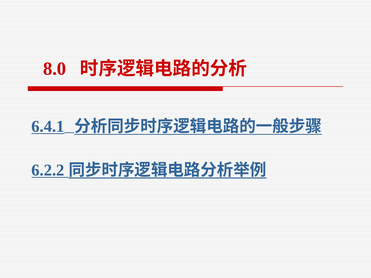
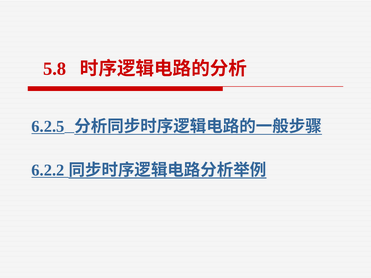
8.0: 8.0 -> 5.8
6.4.1: 6.4.1 -> 6.2.5
